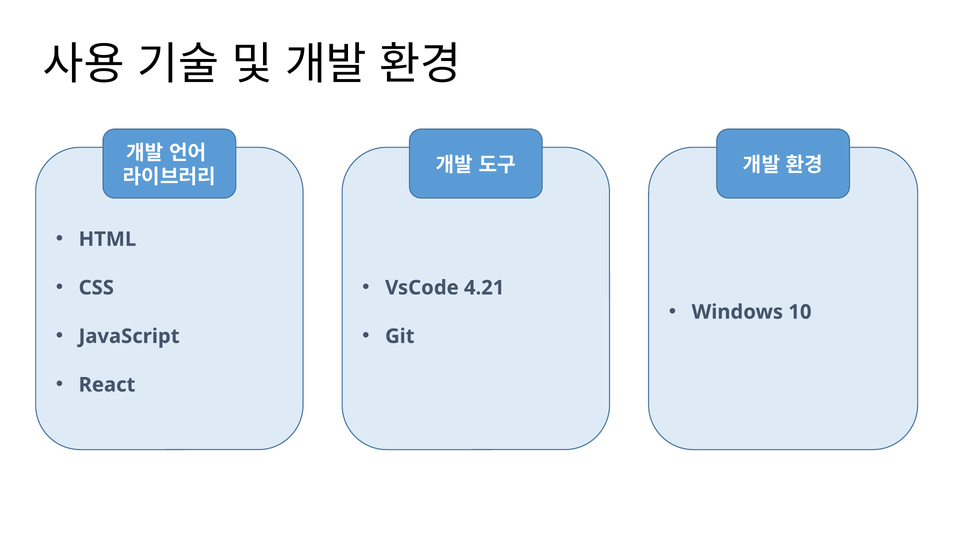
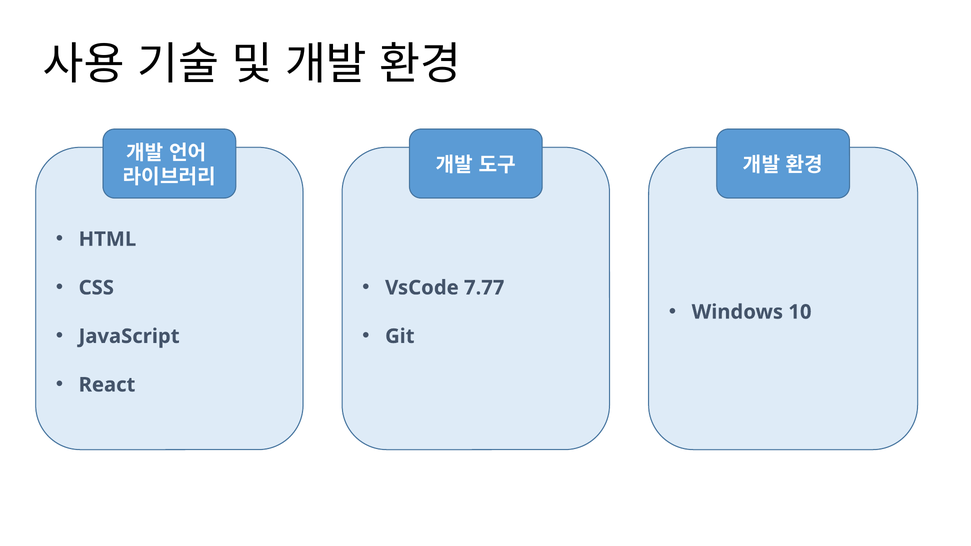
4.21: 4.21 -> 7.77
